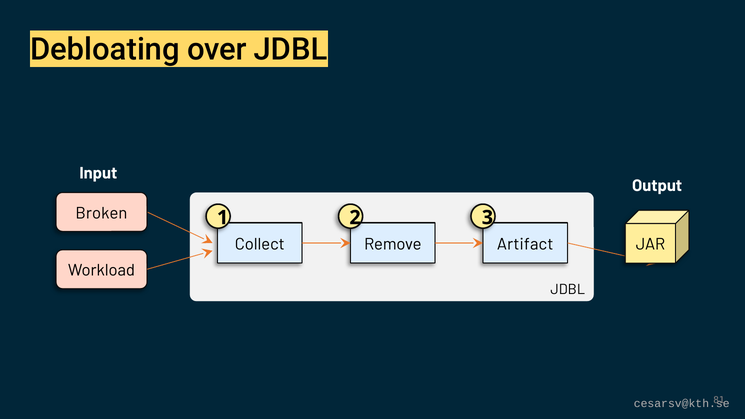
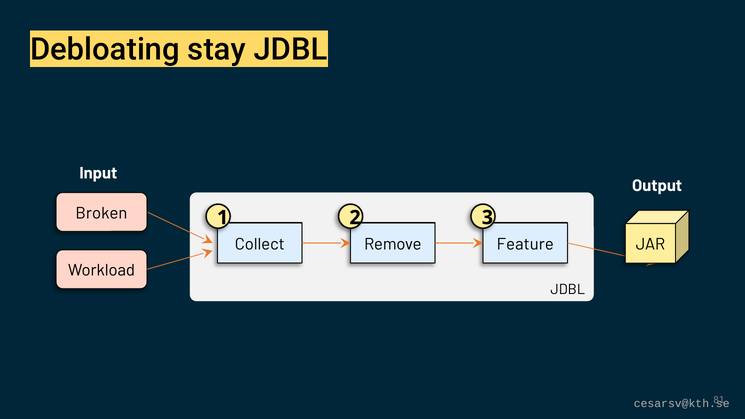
over: over -> stay
Artifact: Artifact -> Feature
